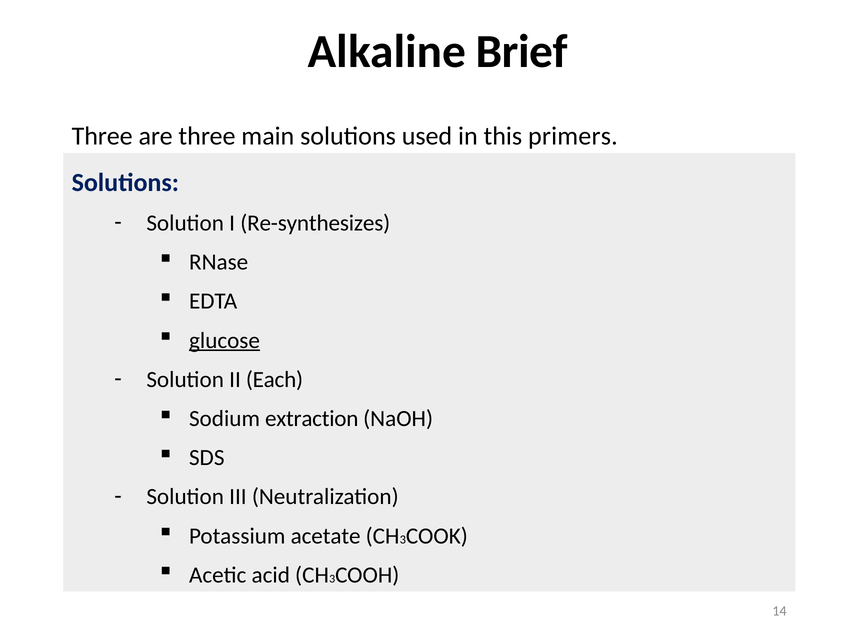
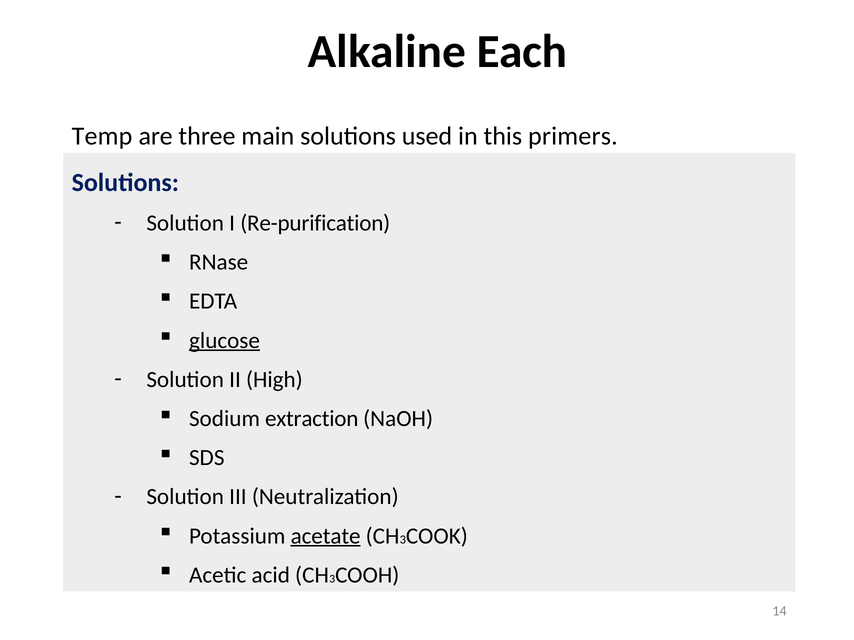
Brief: Brief -> Each
Three at (102, 136): Three -> Temp
Re-synthesizes: Re-synthesizes -> Re-purification
Each: Each -> High
acetate underline: none -> present
